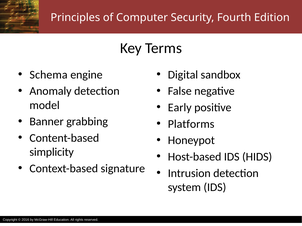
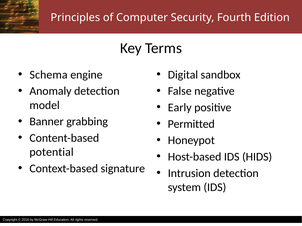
Platforms: Platforms -> Permitted
simplicity: simplicity -> potential
